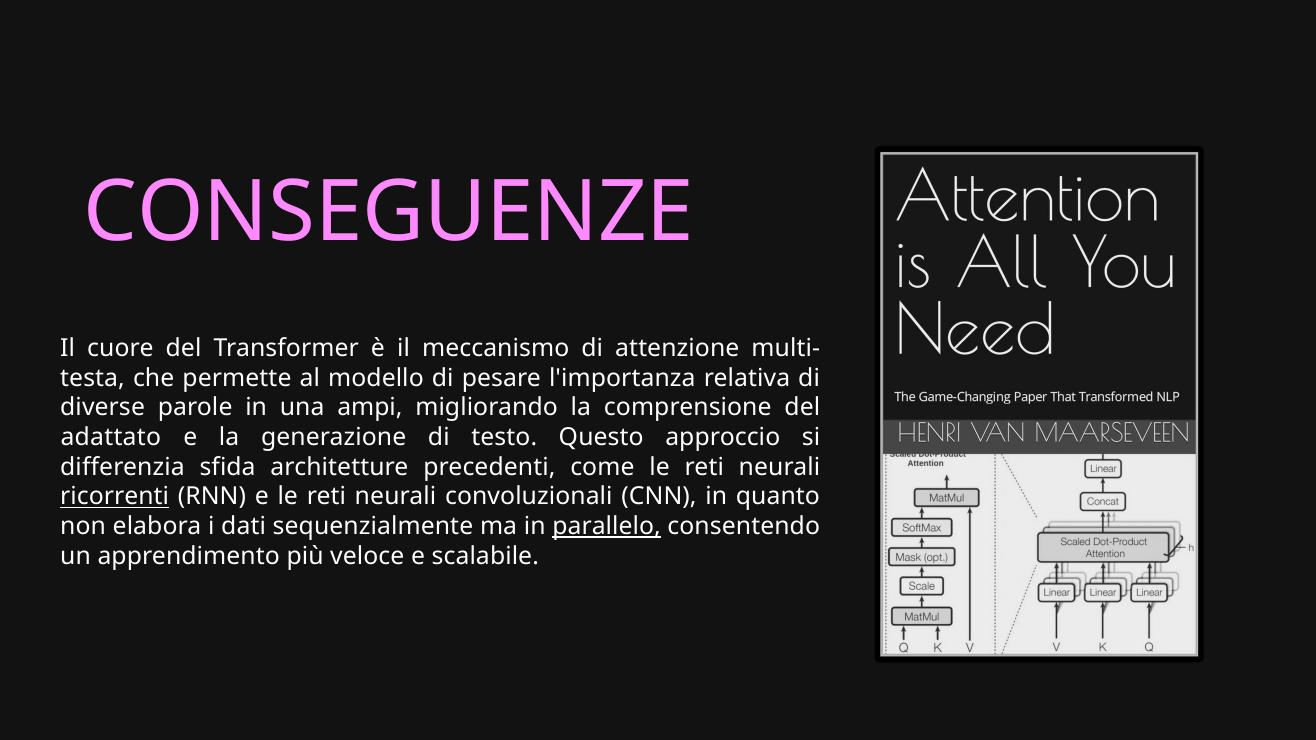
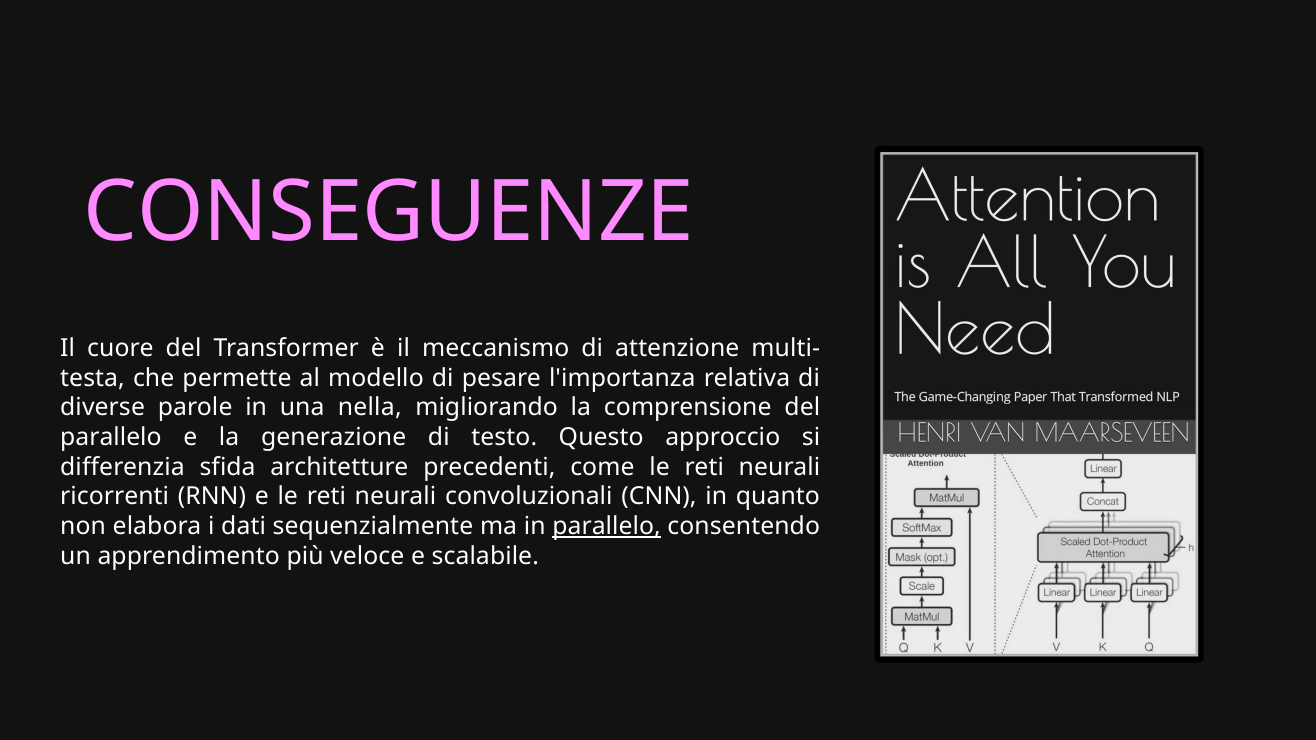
ampi: ampi -> nella
adattato at (111, 437): adattato -> parallelo
ricorrenti underline: present -> none
